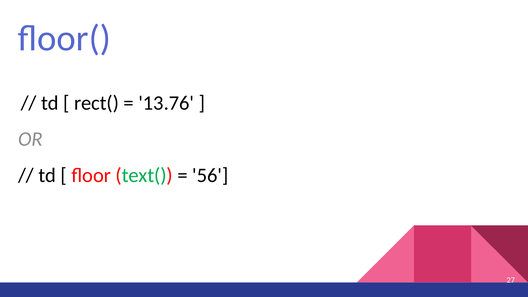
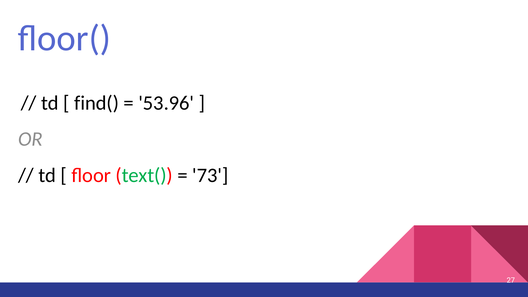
rect(: rect( -> find(
13.76: 13.76 -> 53.96
56: 56 -> 73
